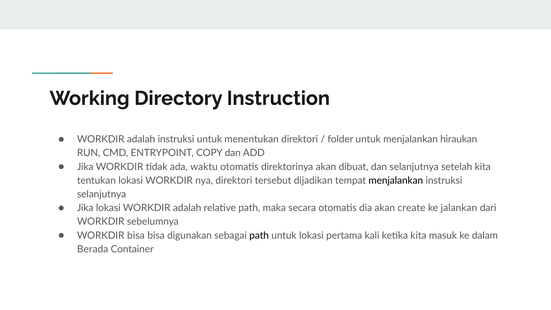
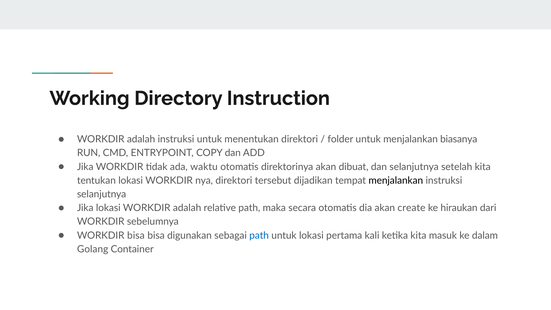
hiraukan: hiraukan -> biasanya
jalankan: jalankan -> hiraukan
path at (259, 235) colour: black -> blue
Berada: Berada -> Golang
